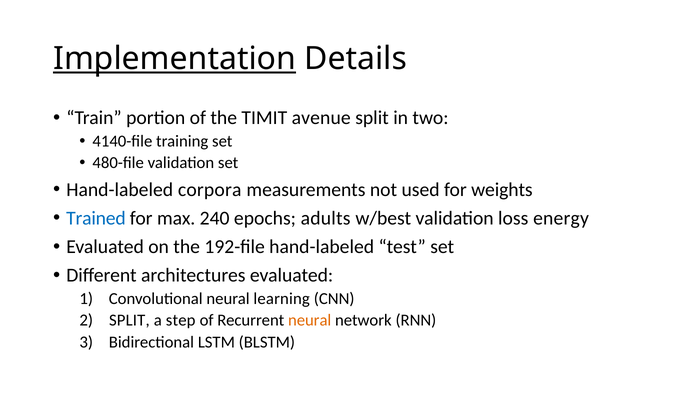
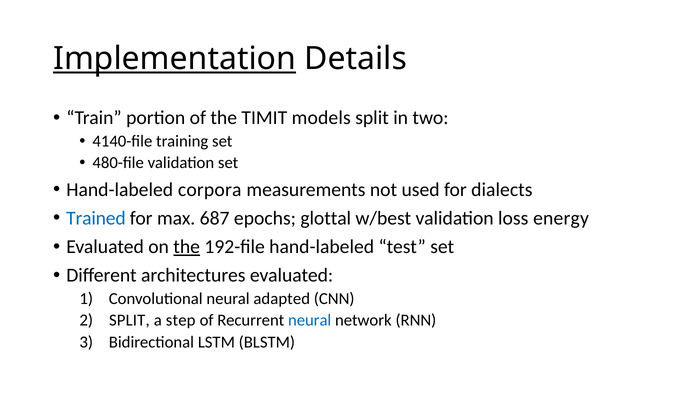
avenue: avenue -> models
weights: weights -> dialects
240: 240 -> 687
adults: adults -> glottal
the at (187, 247) underline: none -> present
learning: learning -> adapted
neural at (310, 320) colour: orange -> blue
